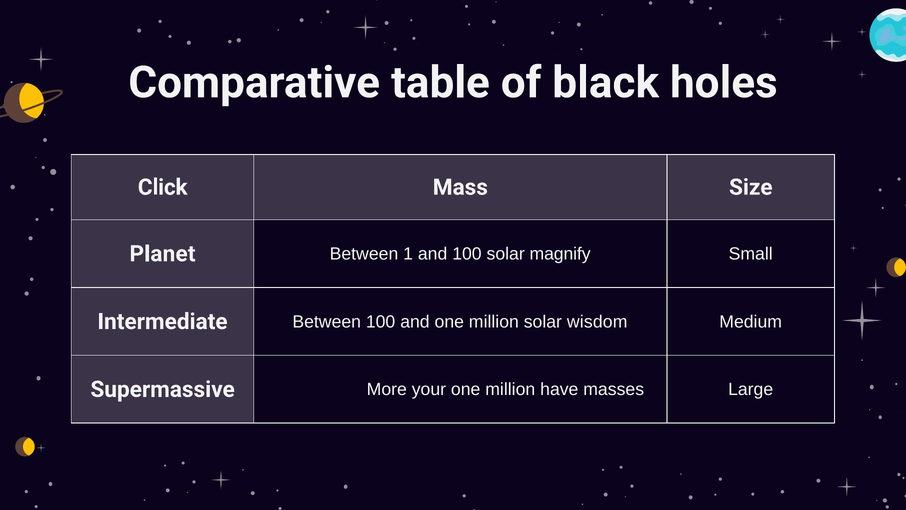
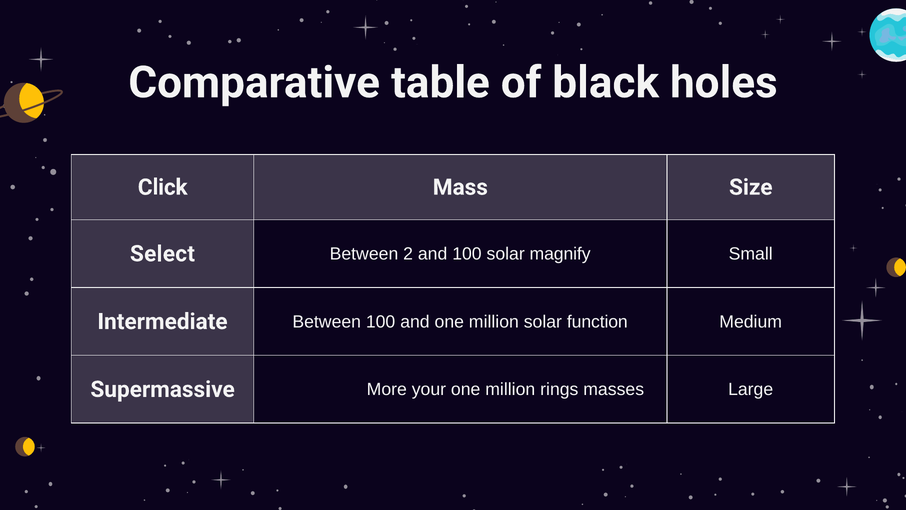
Planet: Planet -> Select
1: 1 -> 2
wisdom: wisdom -> function
have: have -> rings
